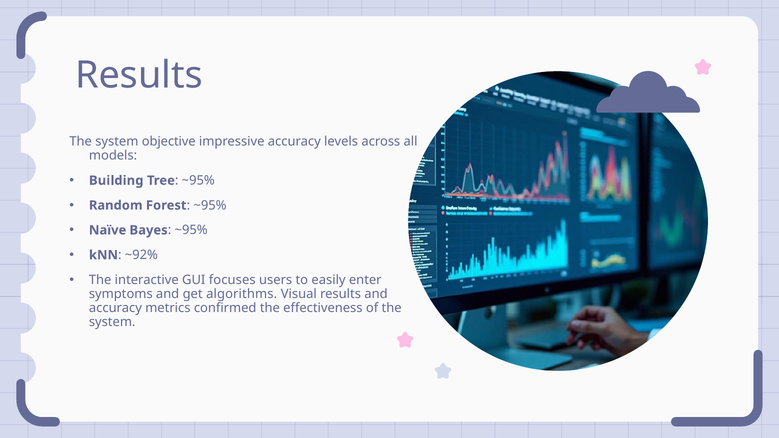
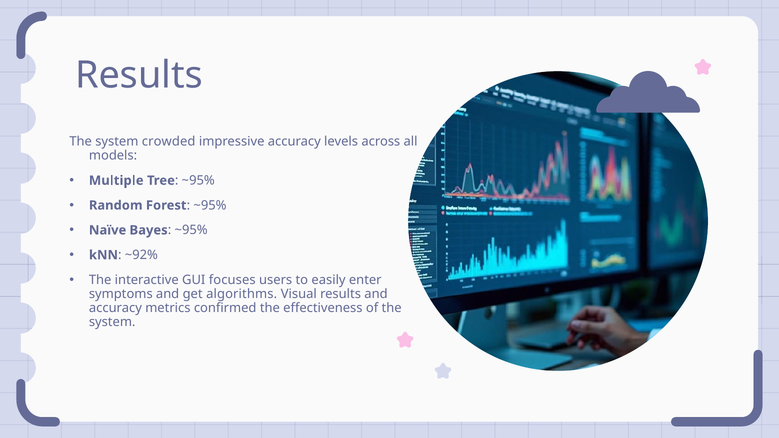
objective: objective -> crowded
Building: Building -> Multiple
